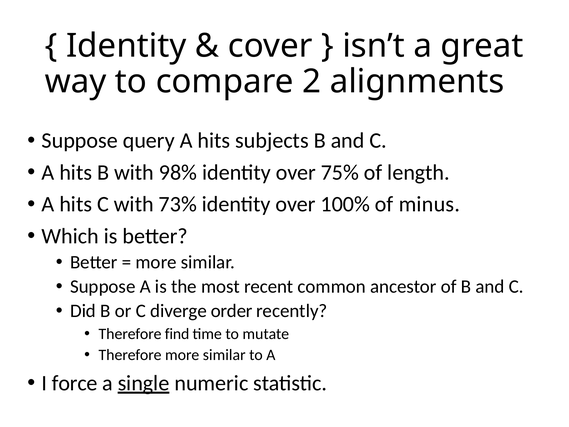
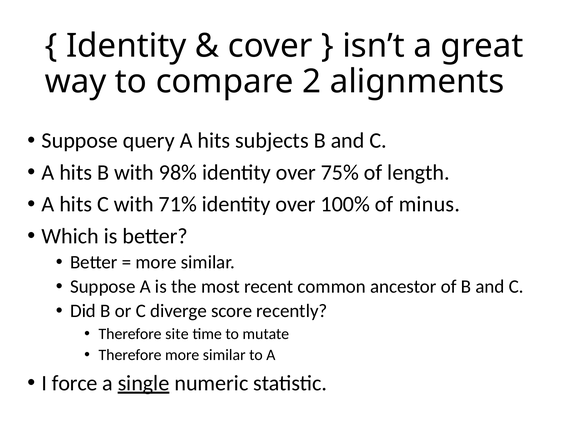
73%: 73% -> 71%
order: order -> score
find: find -> site
